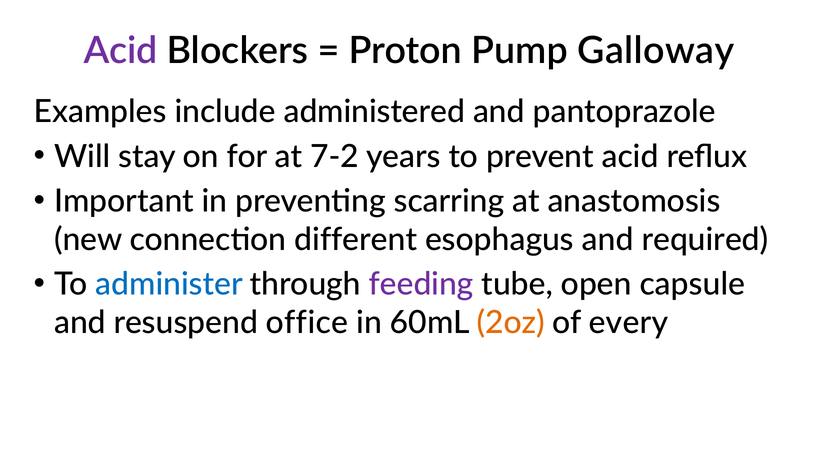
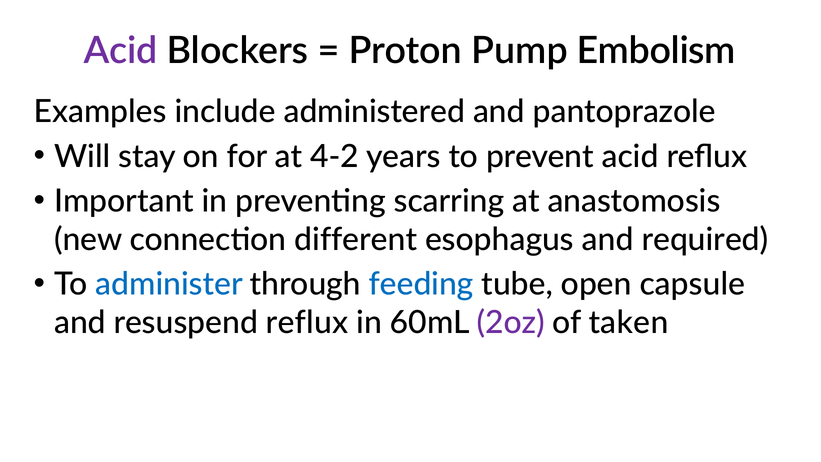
Galloway: Galloway -> Embolism
7-2: 7-2 -> 4-2
feeding colour: purple -> blue
resuspend office: office -> reflux
2oz colour: orange -> purple
every: every -> taken
